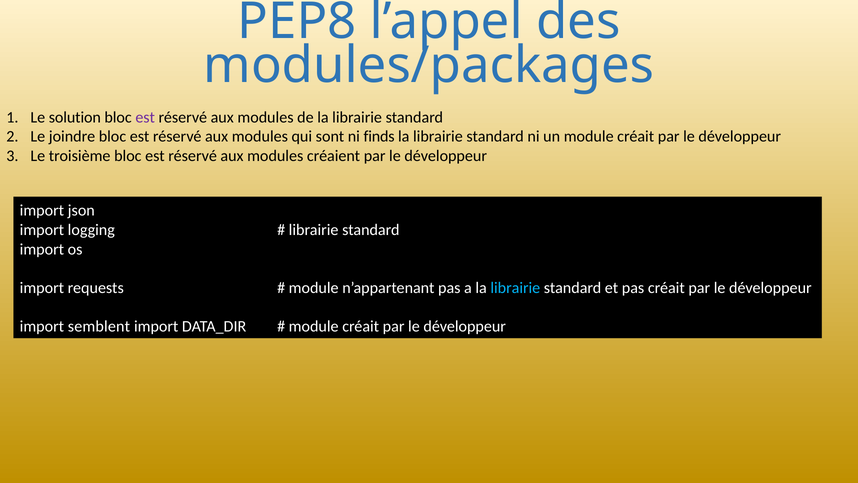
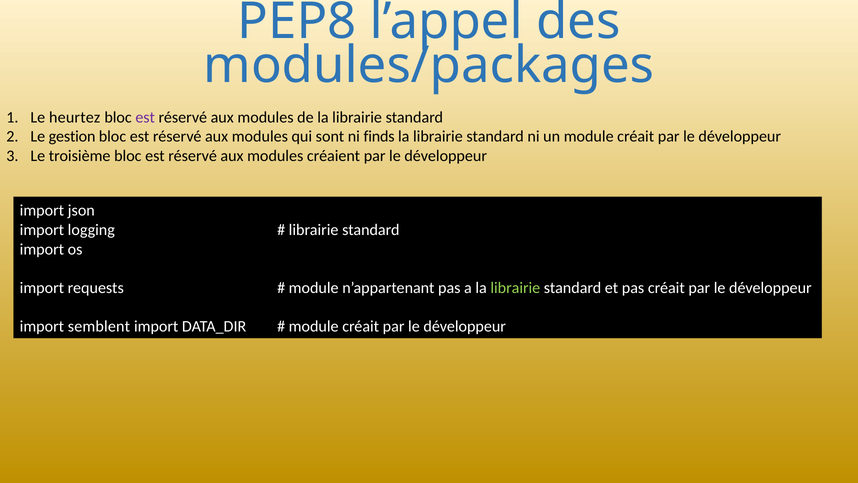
solution: solution -> heurtez
joindre: joindre -> gestion
librairie at (515, 288) colour: light blue -> light green
